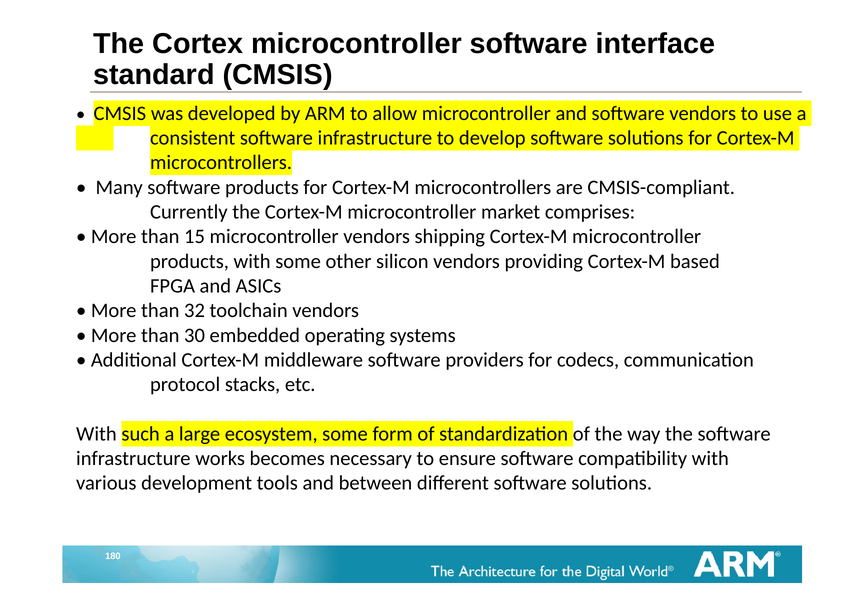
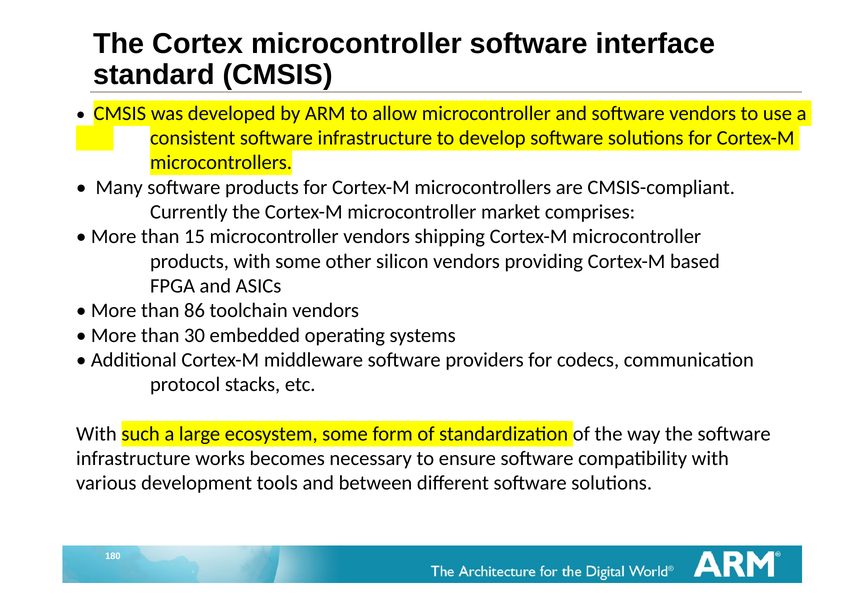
32: 32 -> 86
